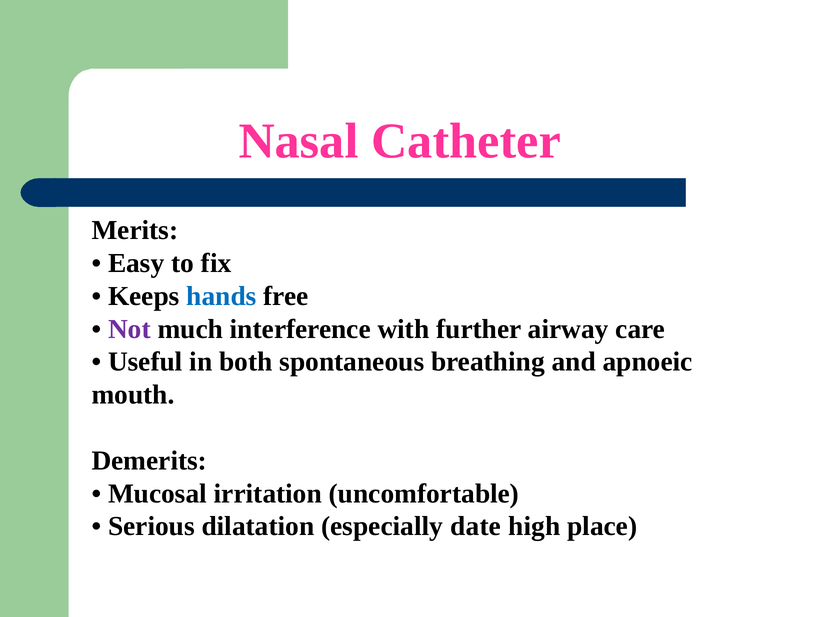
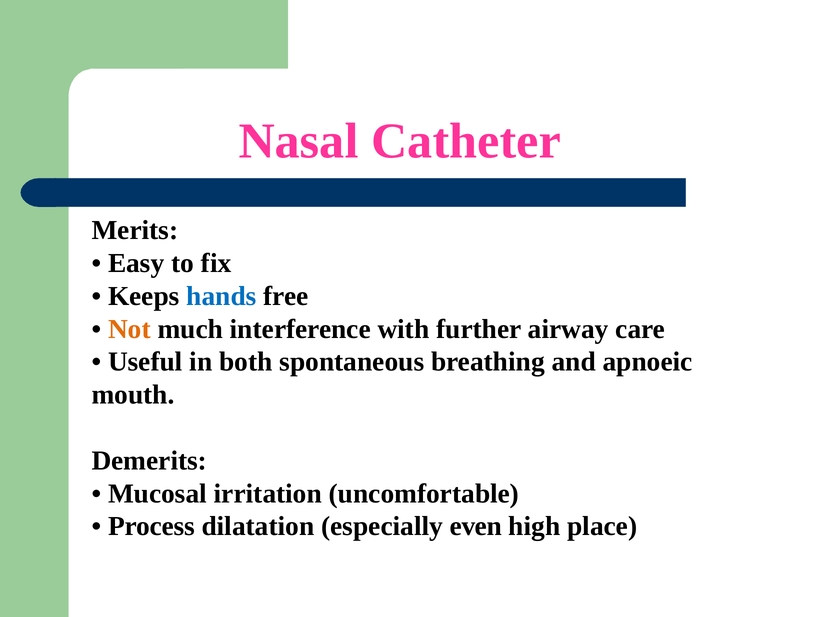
Not colour: purple -> orange
Serious: Serious -> Process
date: date -> even
